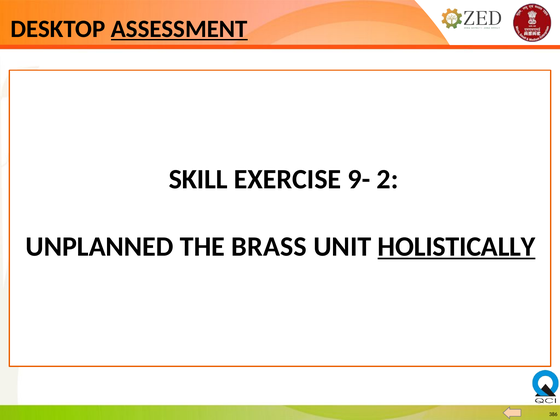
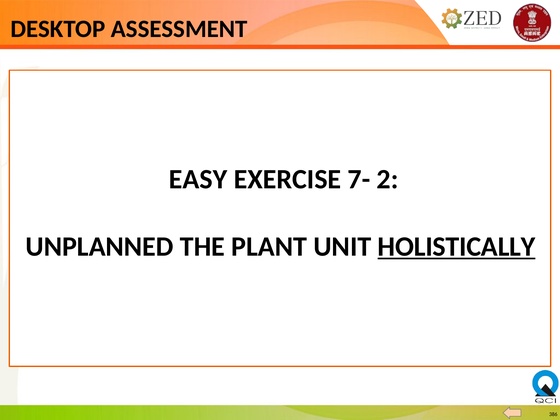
ASSESSMENT underline: present -> none
SKILL: SKILL -> EASY
9-: 9- -> 7-
BRASS: BRASS -> PLANT
